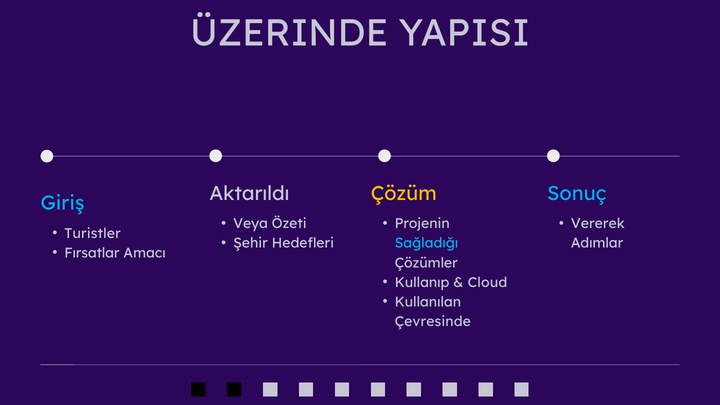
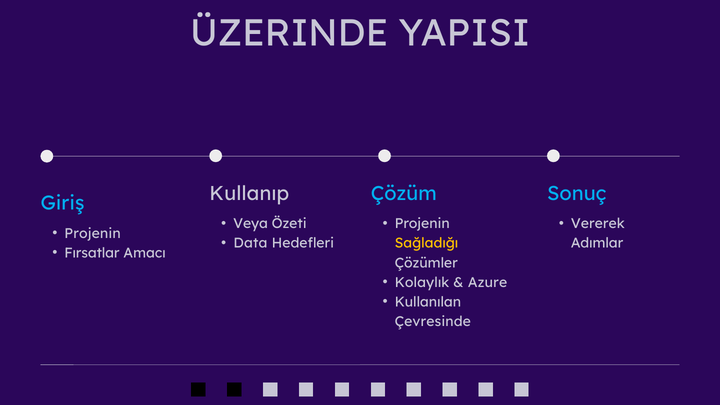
Aktarıldı: Aktarıldı -> Kullanıp
Çözüm colour: yellow -> light blue
Turistler at (93, 233): Turistler -> Projenin
Şehir: Şehir -> Data
Sağladığı colour: light blue -> yellow
Kullanıp: Kullanıp -> Kolaylık
Cloud: Cloud -> Azure
